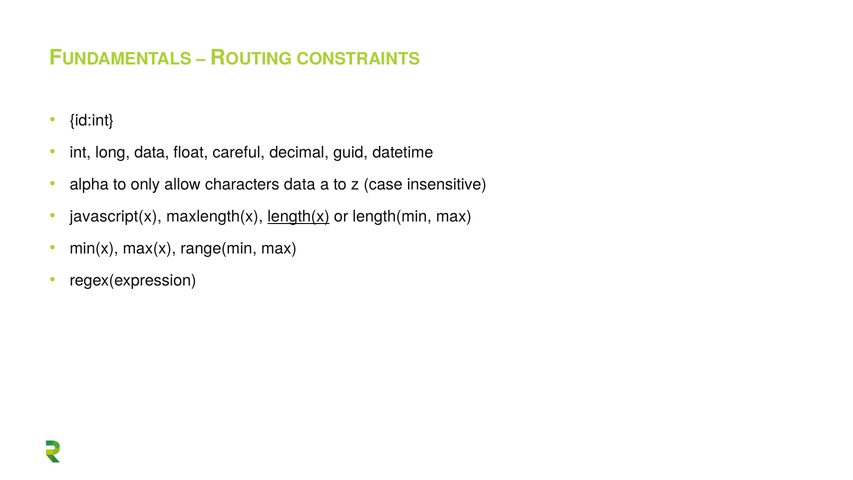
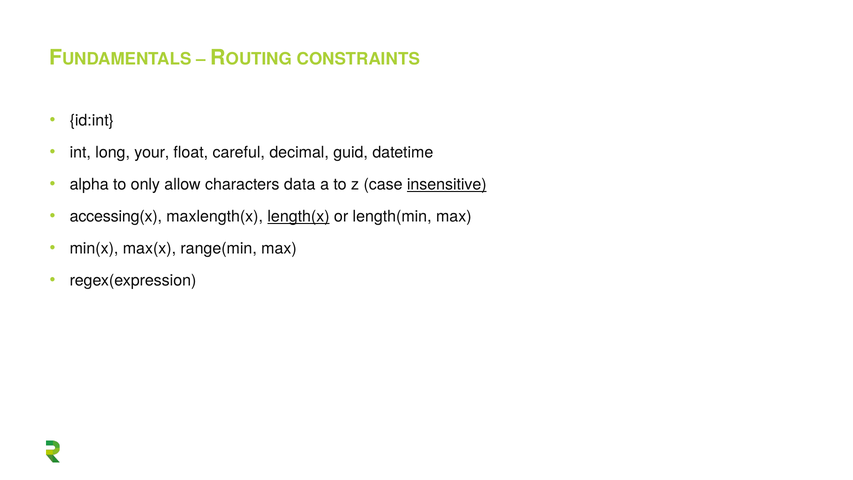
long data: data -> your
insensitive underline: none -> present
javascript(x: javascript(x -> accessing(x
